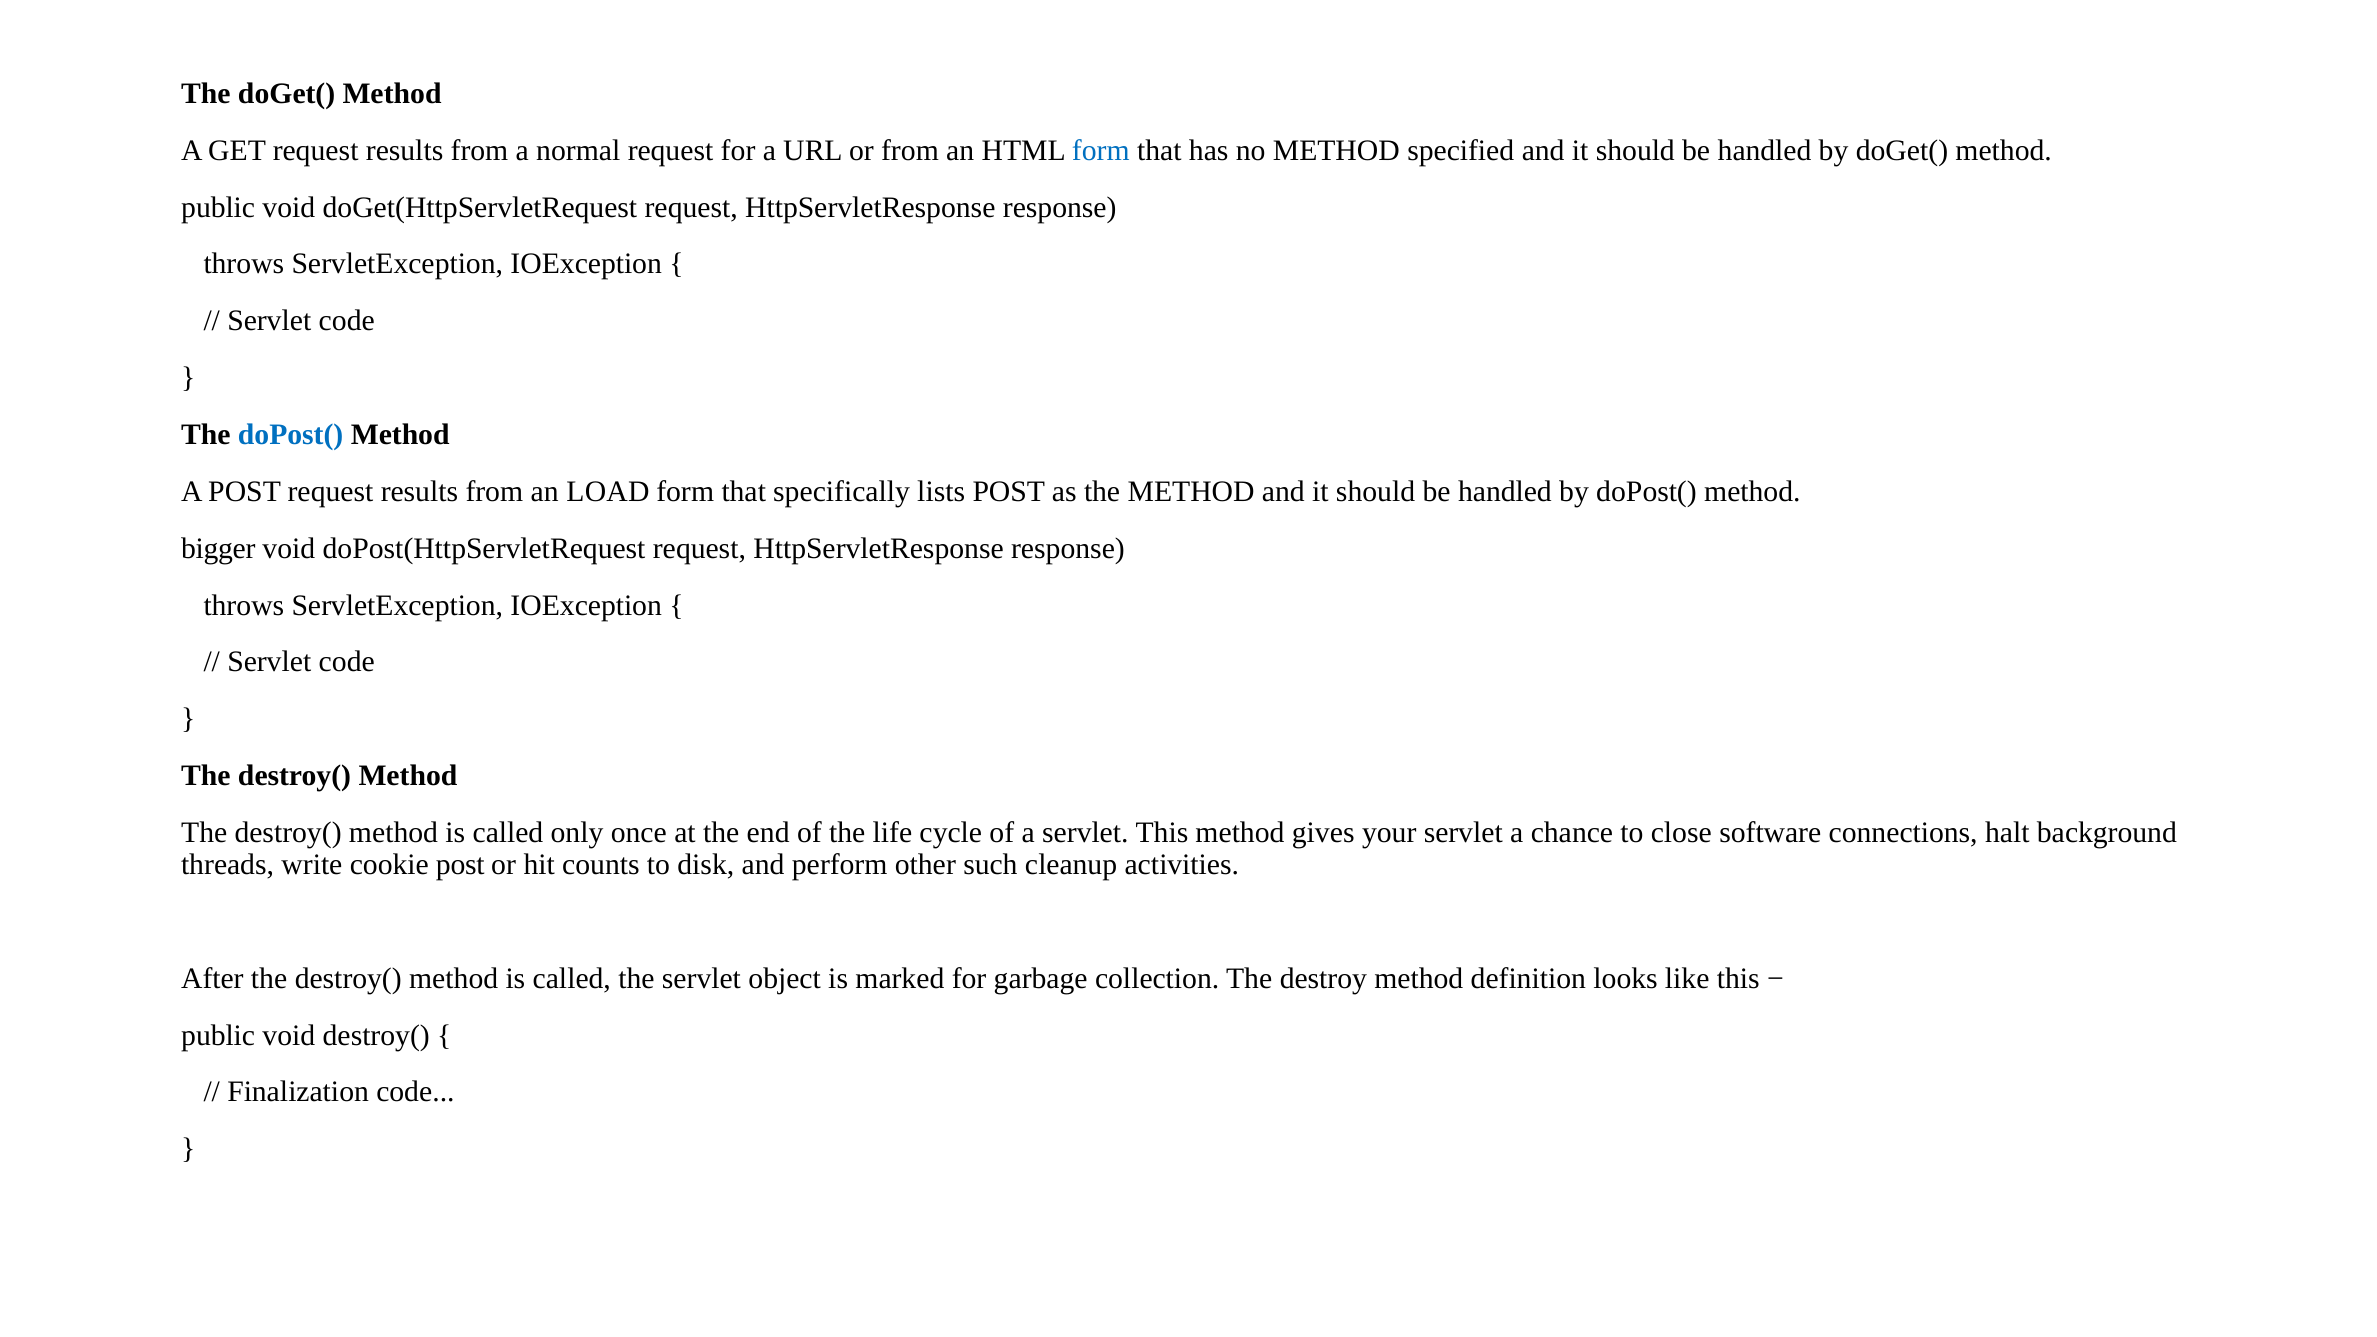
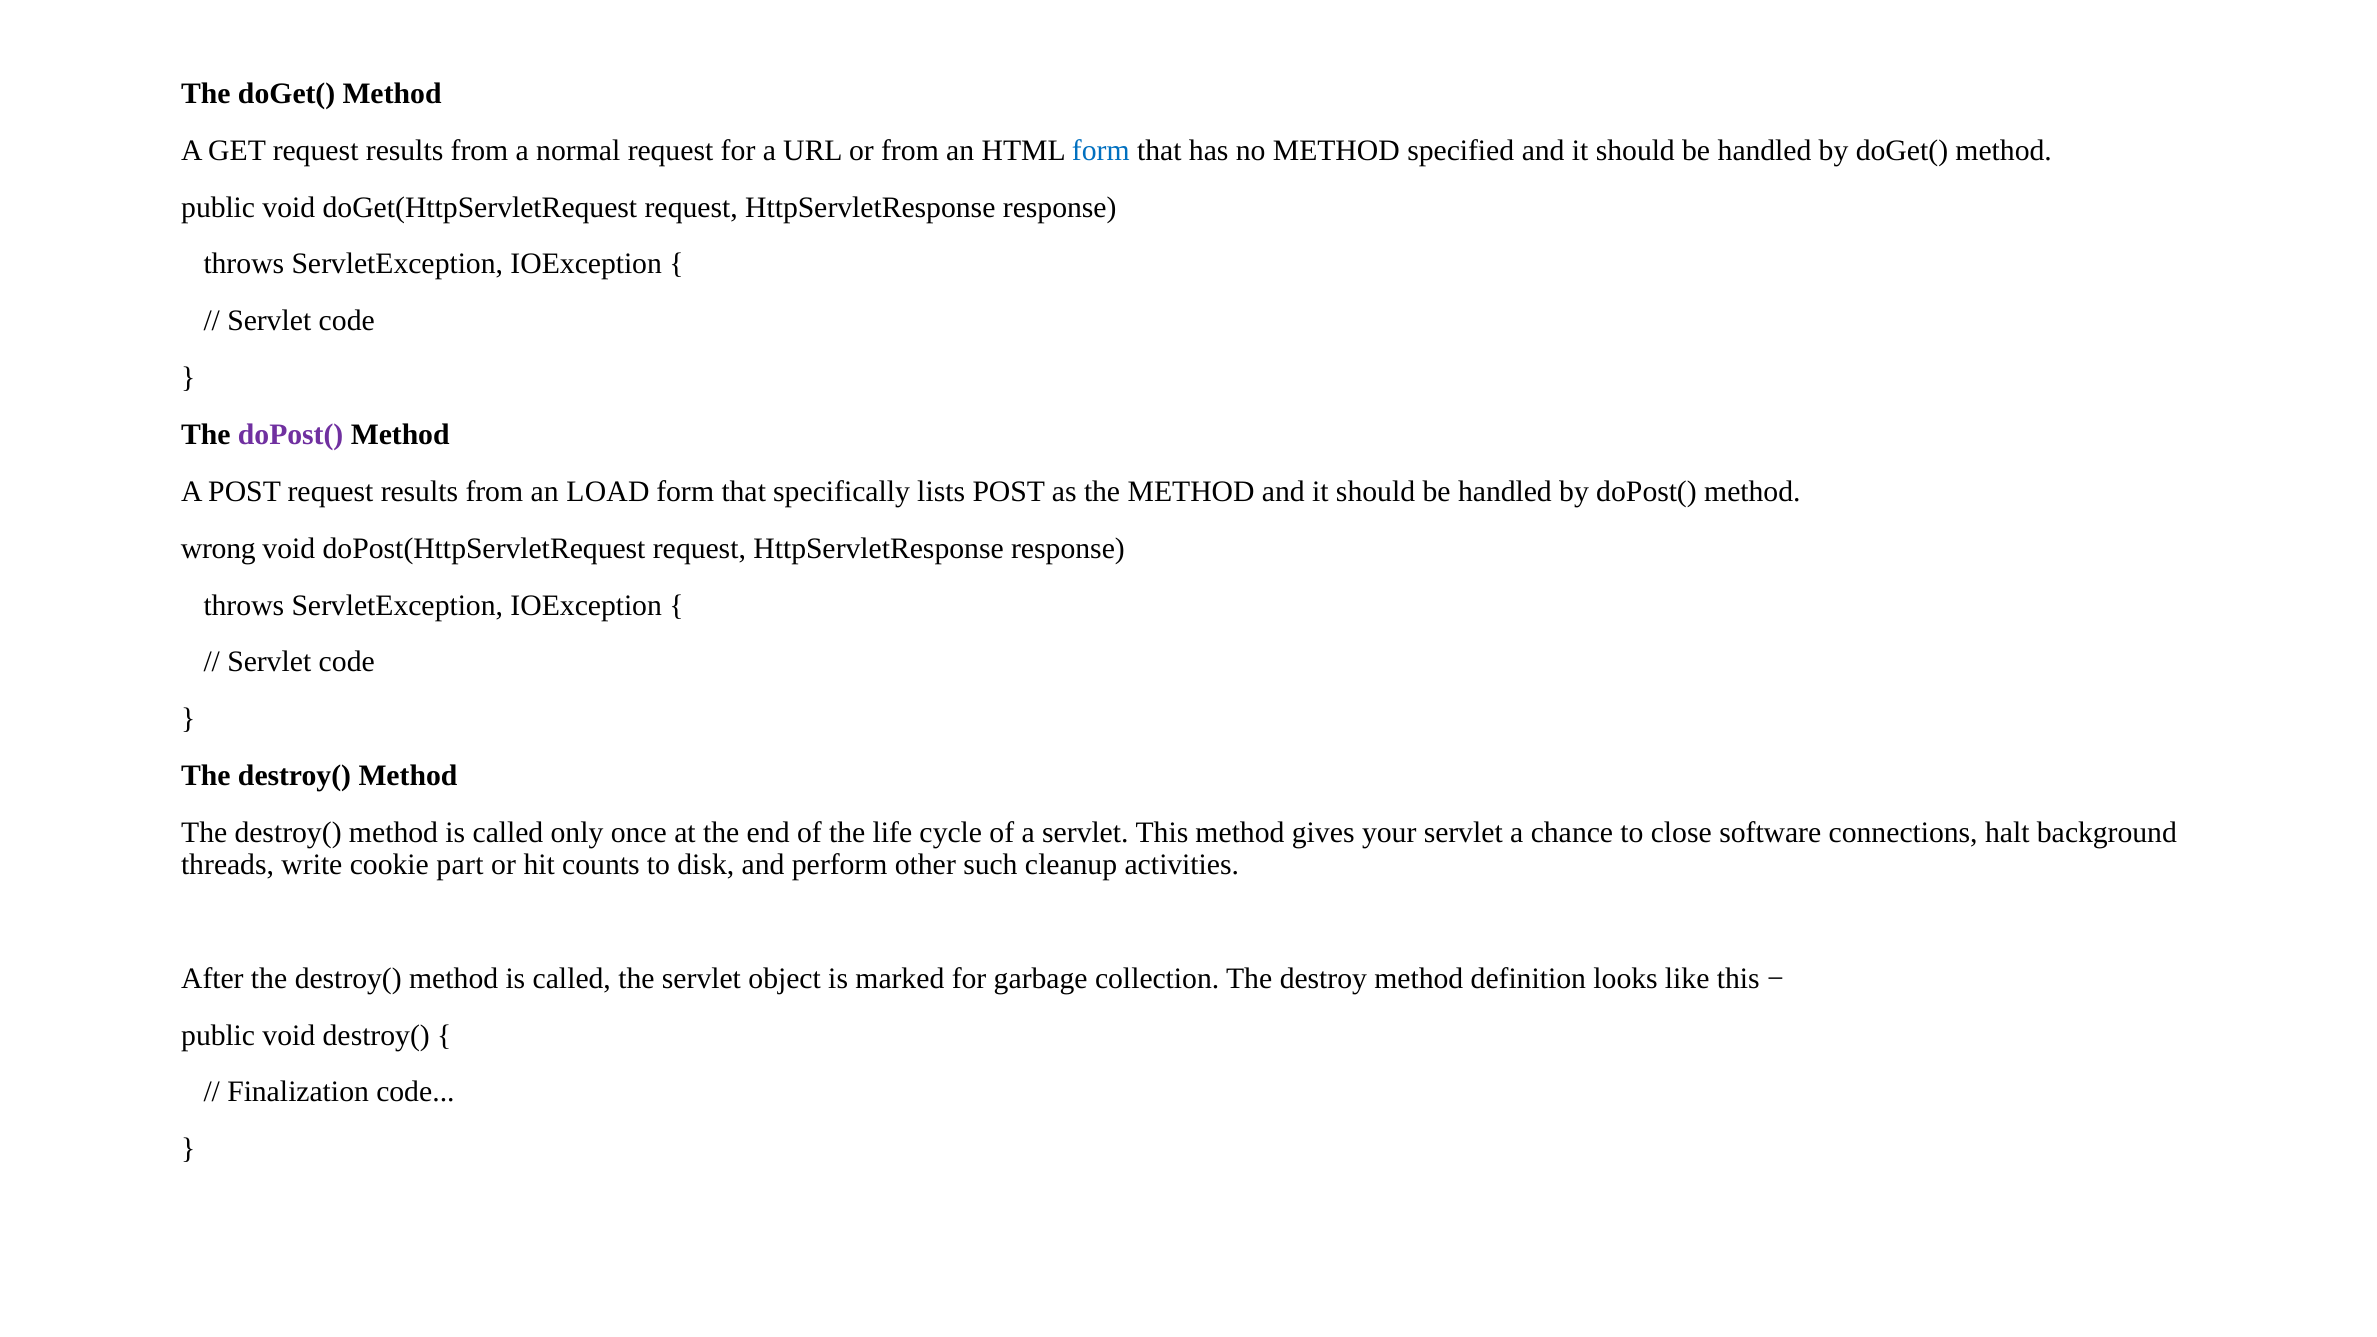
doPost( at (291, 435) colour: blue -> purple
bigger: bigger -> wrong
cookie post: post -> part
